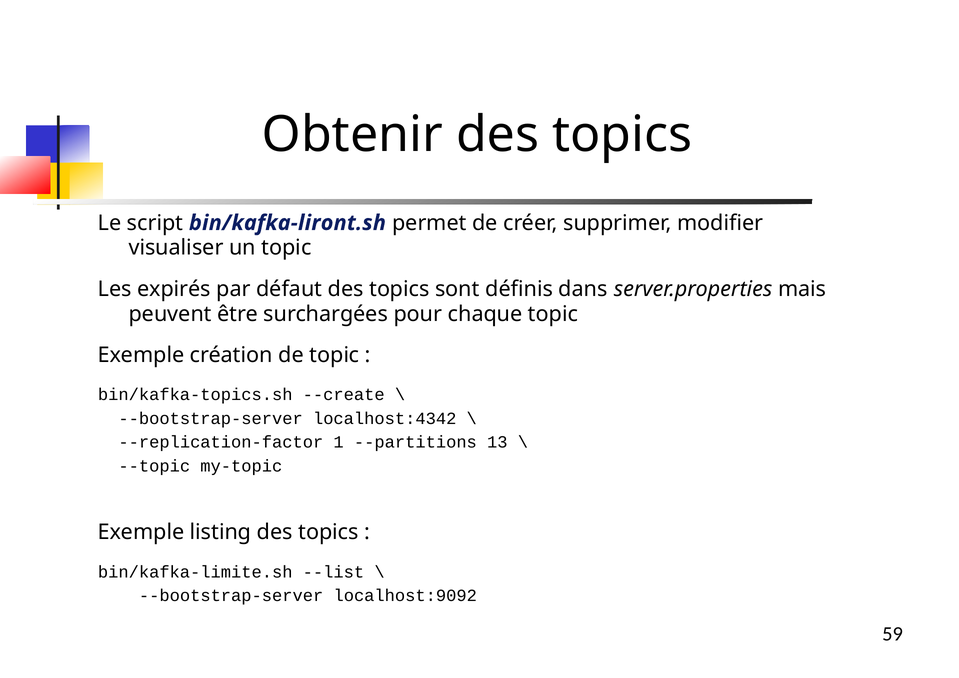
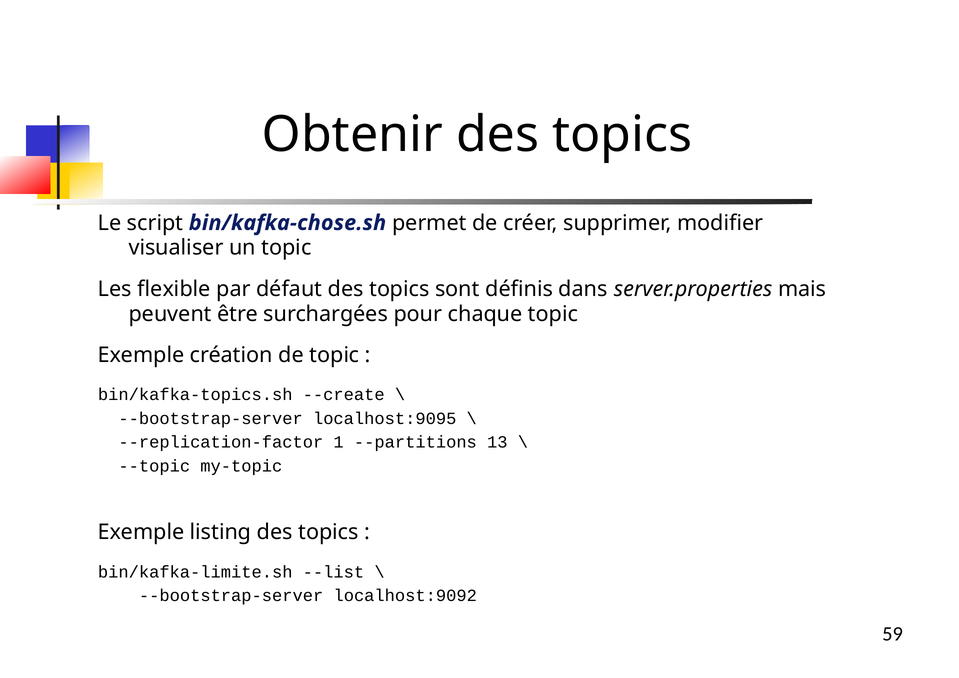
bin/kafka-liront.sh: bin/kafka-liront.sh -> bin/kafka-chose.sh
expirés: expirés -> flexible
localhost:4342: localhost:4342 -> localhost:9095
